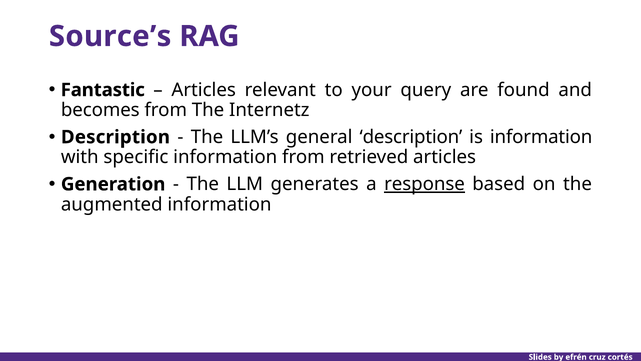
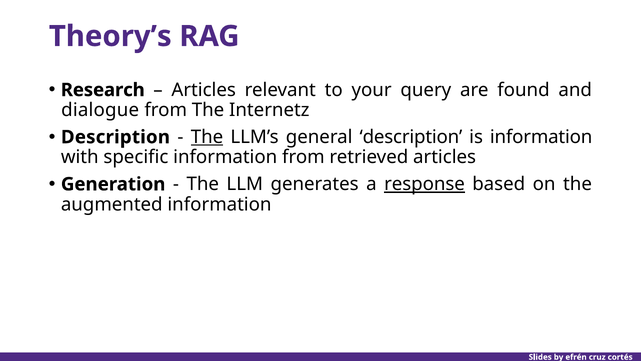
Source’s: Source’s -> Theory’s
Fantastic: Fantastic -> Research
becomes: becomes -> dialogue
The at (207, 137) underline: none -> present
